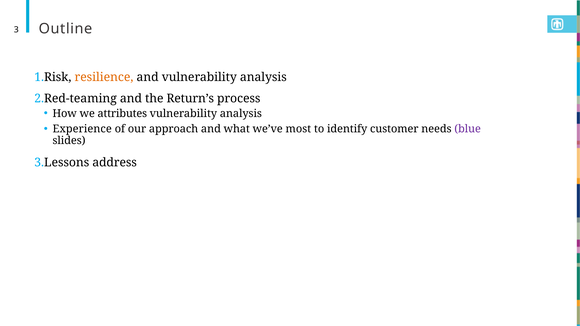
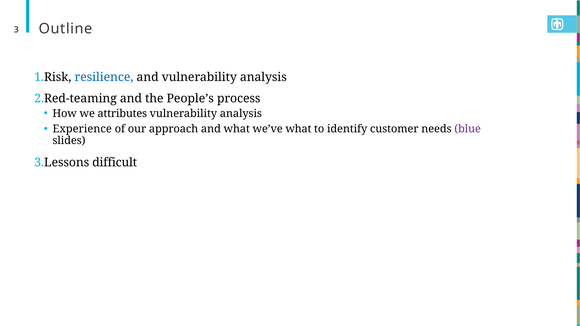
resilience colour: orange -> blue
Return’s: Return’s -> People’s
we’ve most: most -> what
address: address -> difficult
